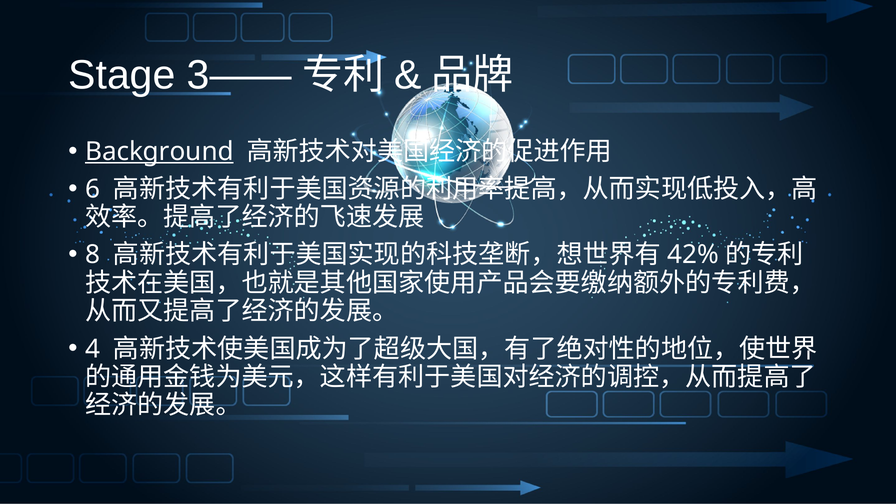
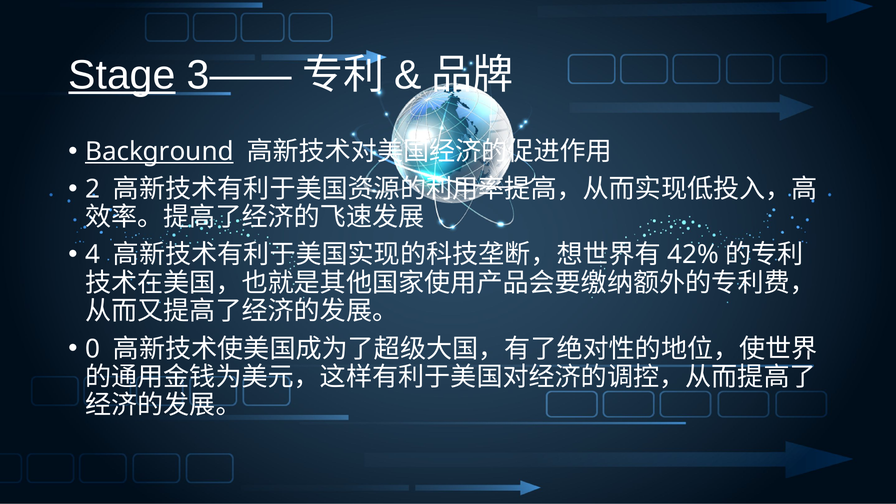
Stage underline: none -> present
6: 6 -> 2
8: 8 -> 4
4: 4 -> 0
